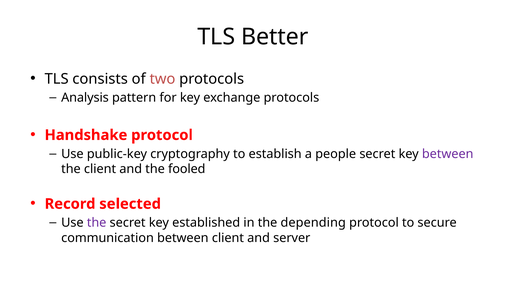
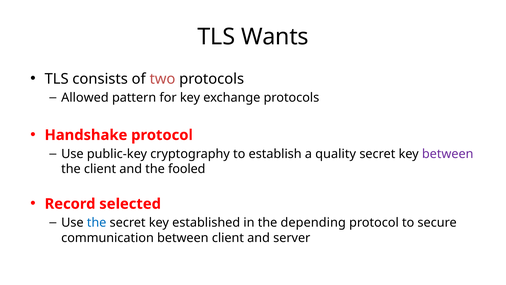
Better: Better -> Wants
Analysis: Analysis -> Allowed
people: people -> quality
the at (97, 222) colour: purple -> blue
